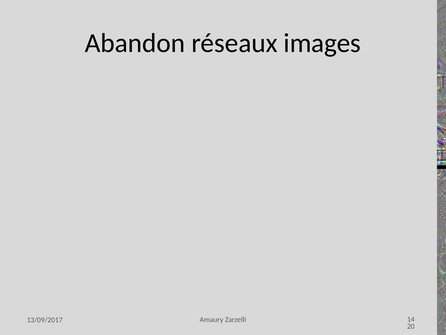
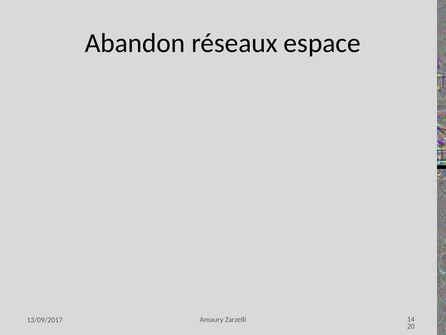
images: images -> espace
